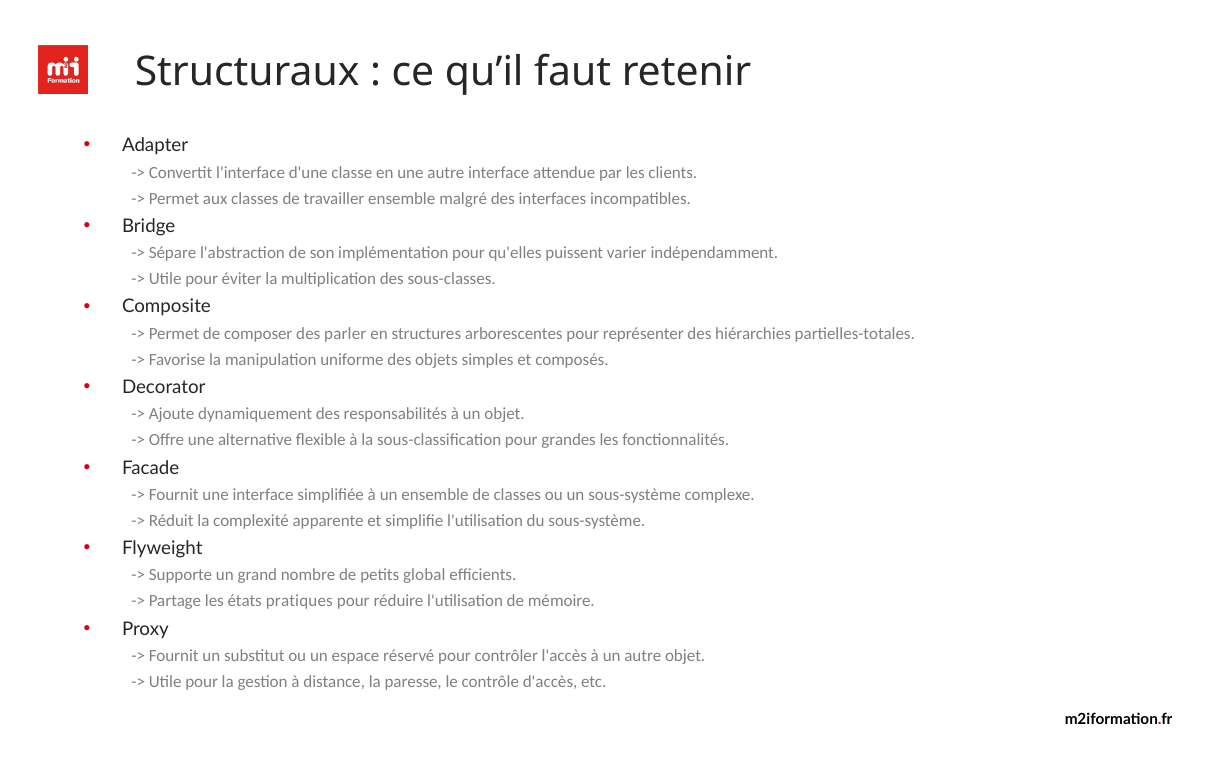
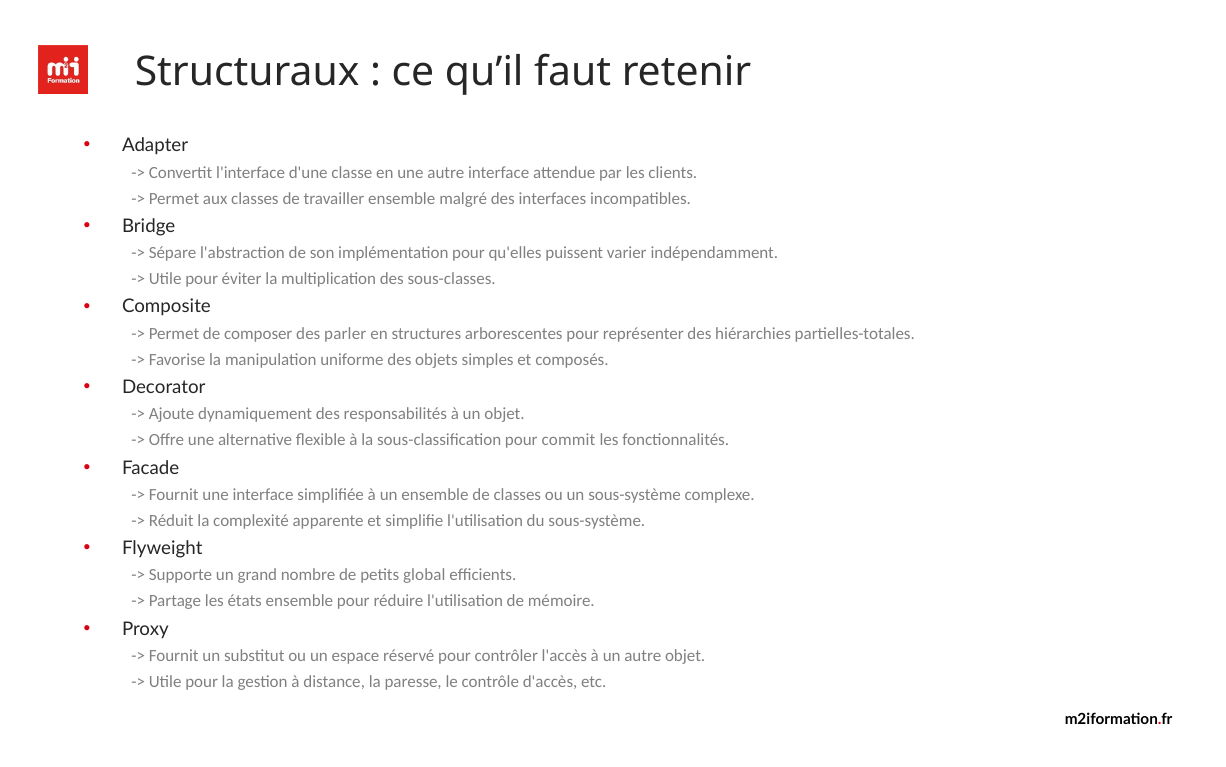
grandes: grandes -> commit
états pratiques: pratiques -> ensemble
